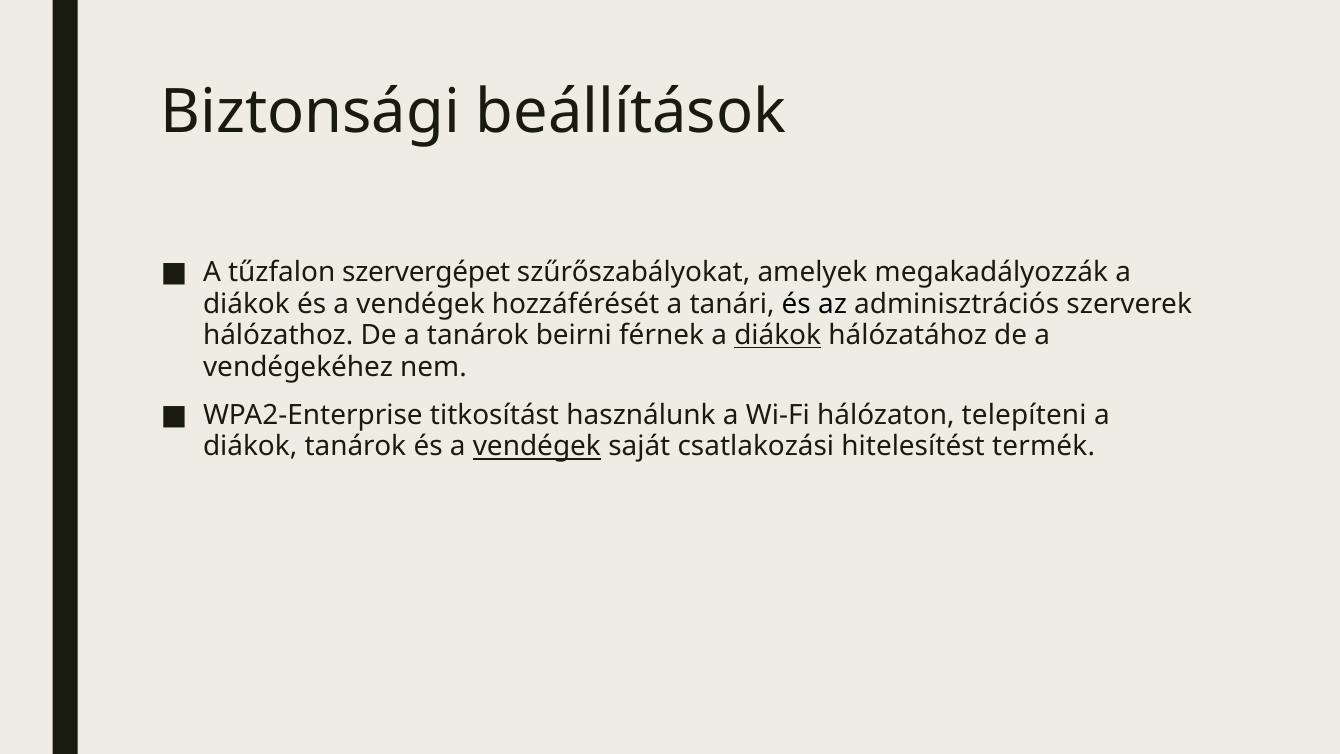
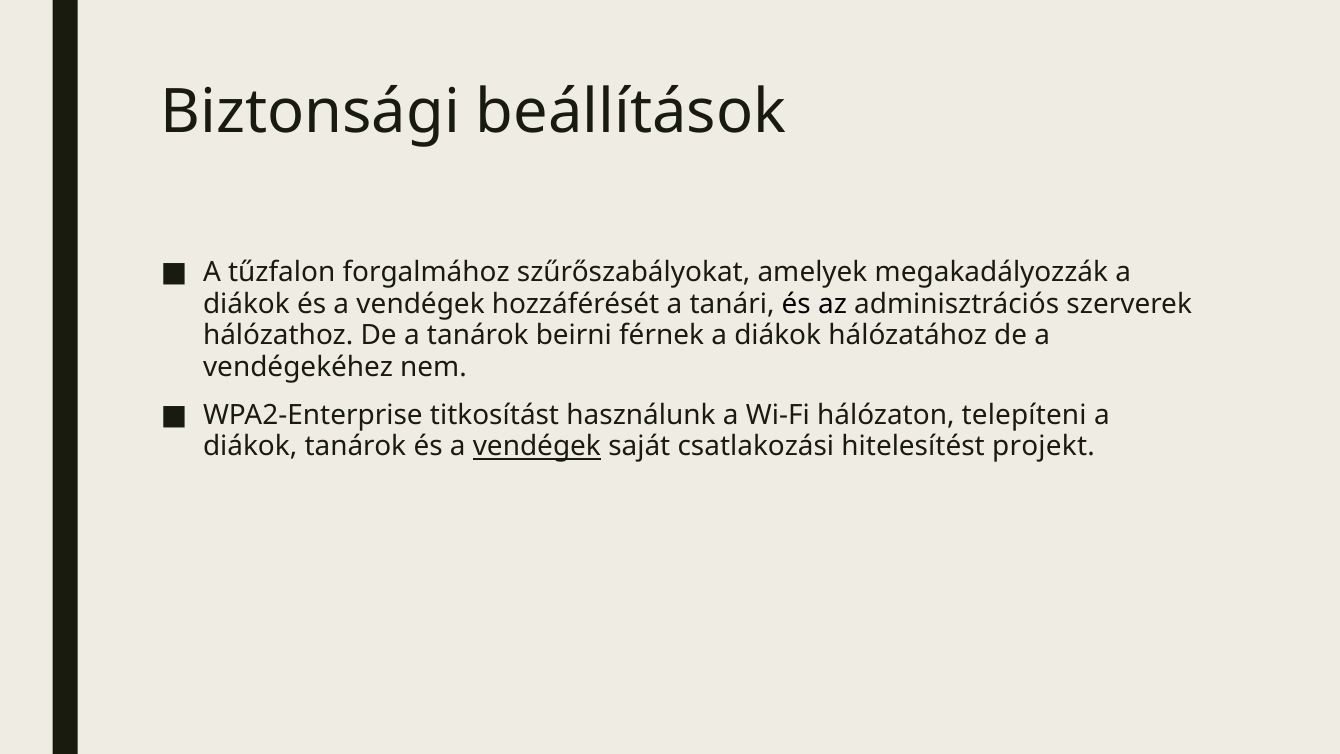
szervergépet: szervergépet -> forgalmához
diákok at (778, 335) underline: present -> none
termék: termék -> projekt
